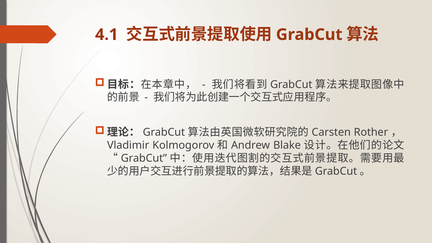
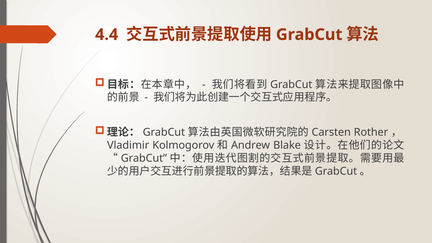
4.1: 4.1 -> 4.4
